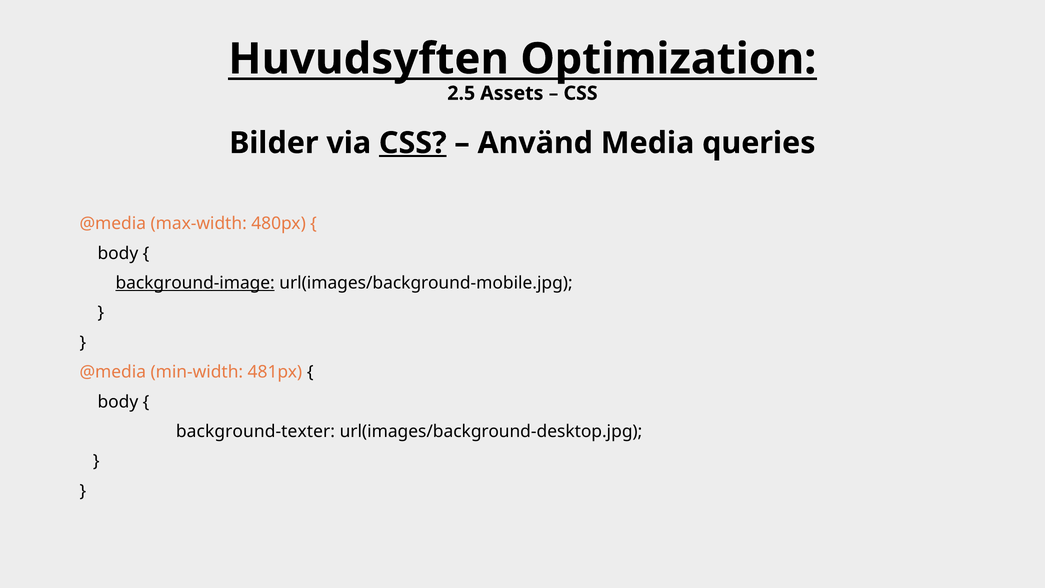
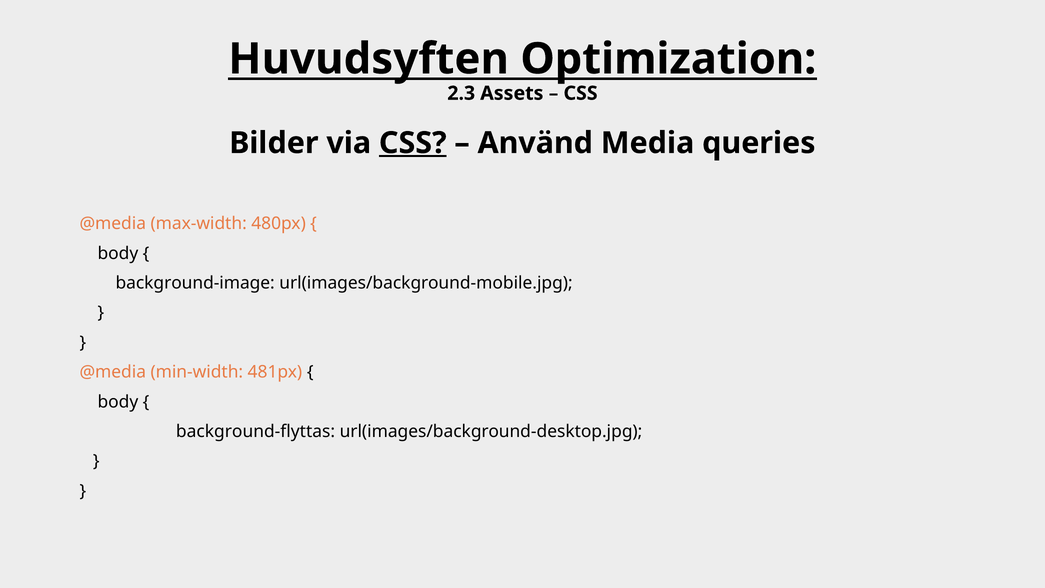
2.5: 2.5 -> 2.3
background-image underline: present -> none
background-texter: background-texter -> background-flyttas
